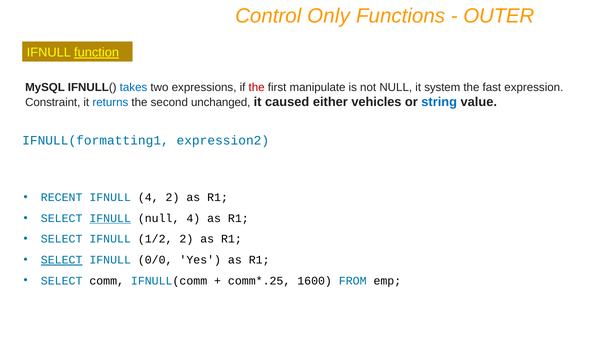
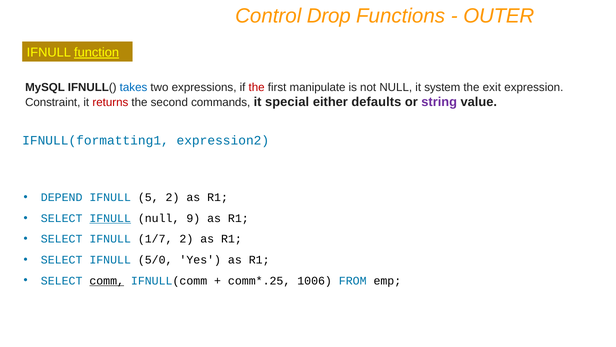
Only: Only -> Drop
fast: fast -> exit
returns colour: blue -> red
unchanged: unchanged -> commands
caused: caused -> special
vehicles: vehicles -> defaults
string colour: blue -> purple
RECENT: RECENT -> DEPEND
IFNULL 4: 4 -> 5
null 4: 4 -> 9
1/2: 1/2 -> 1/7
SELECT at (62, 260) underline: present -> none
0/0: 0/0 -> 5/0
comm underline: none -> present
1600: 1600 -> 1006
